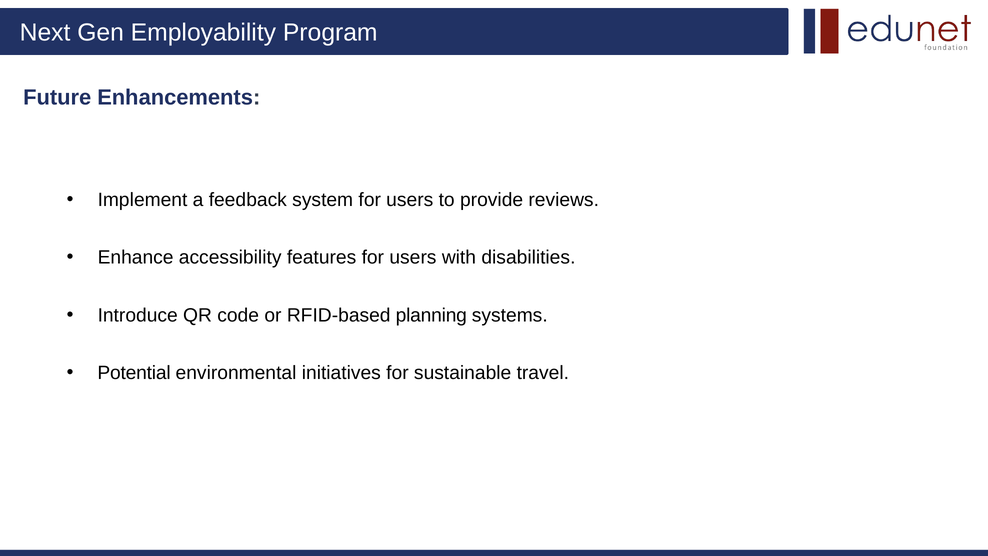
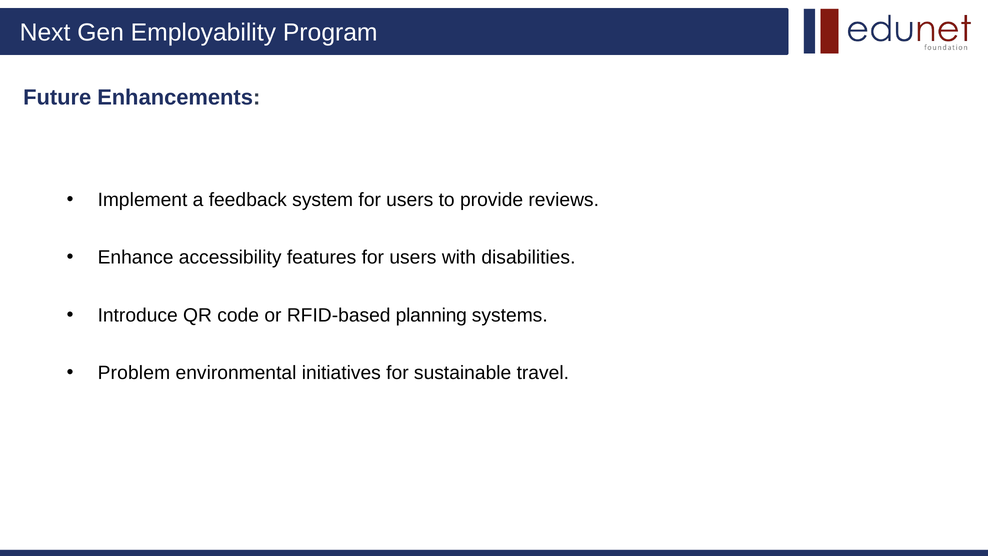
Potential: Potential -> Problem
